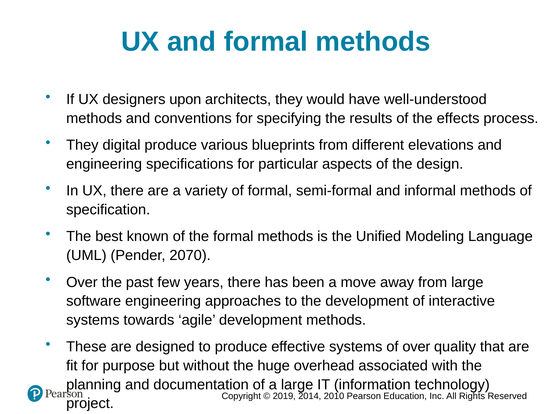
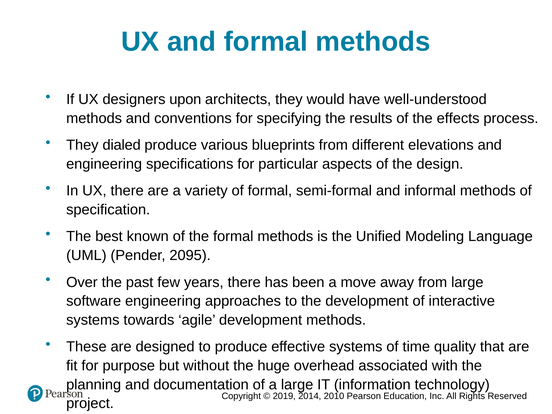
digital: digital -> dialed
2070: 2070 -> 2095
of over: over -> time
